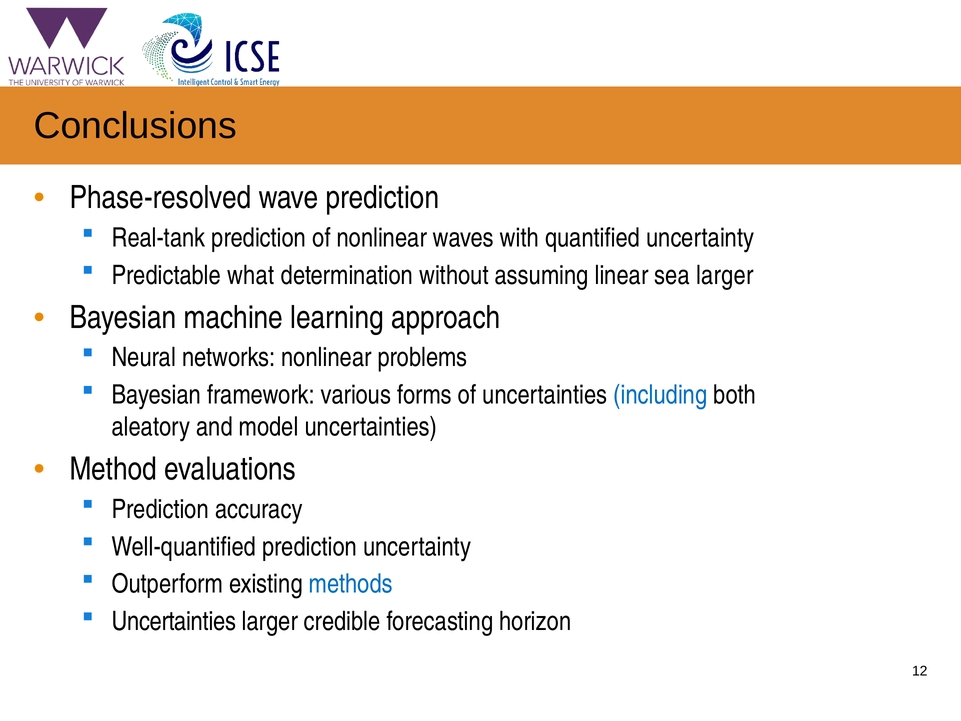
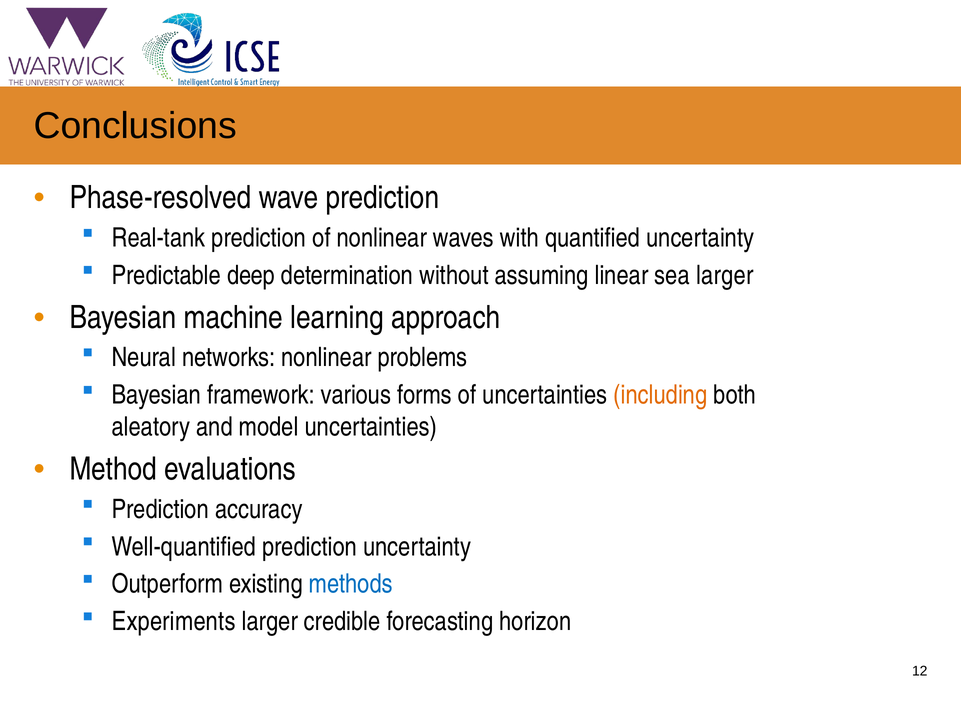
what: what -> deep
including colour: blue -> orange
Uncertainties at (174, 621): Uncertainties -> Experiments
